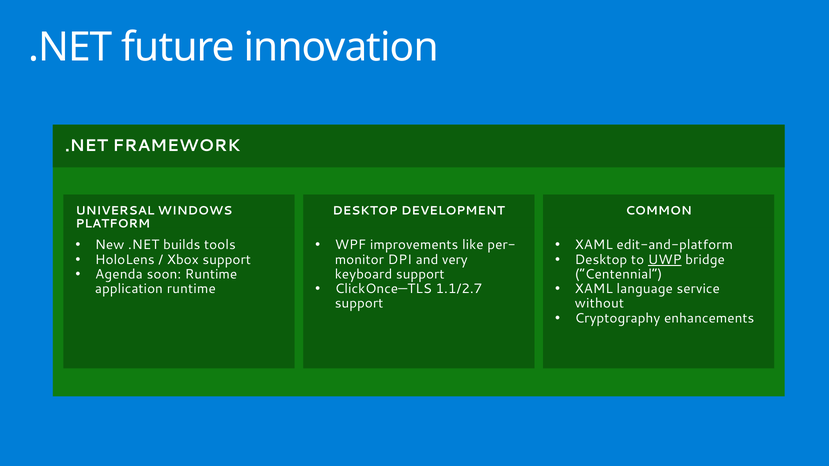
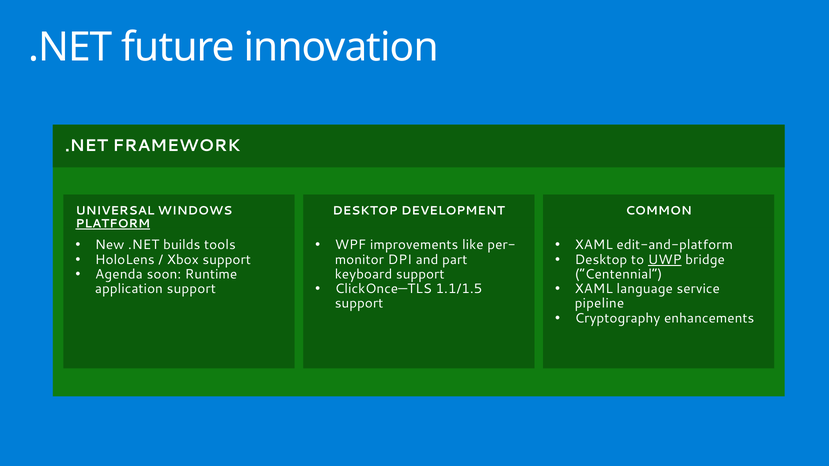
PLATFORM underline: none -> present
very: very -> part
1.1/2.7: 1.1/2.7 -> 1.1/1.5
application runtime: runtime -> support
without: without -> pipeline
